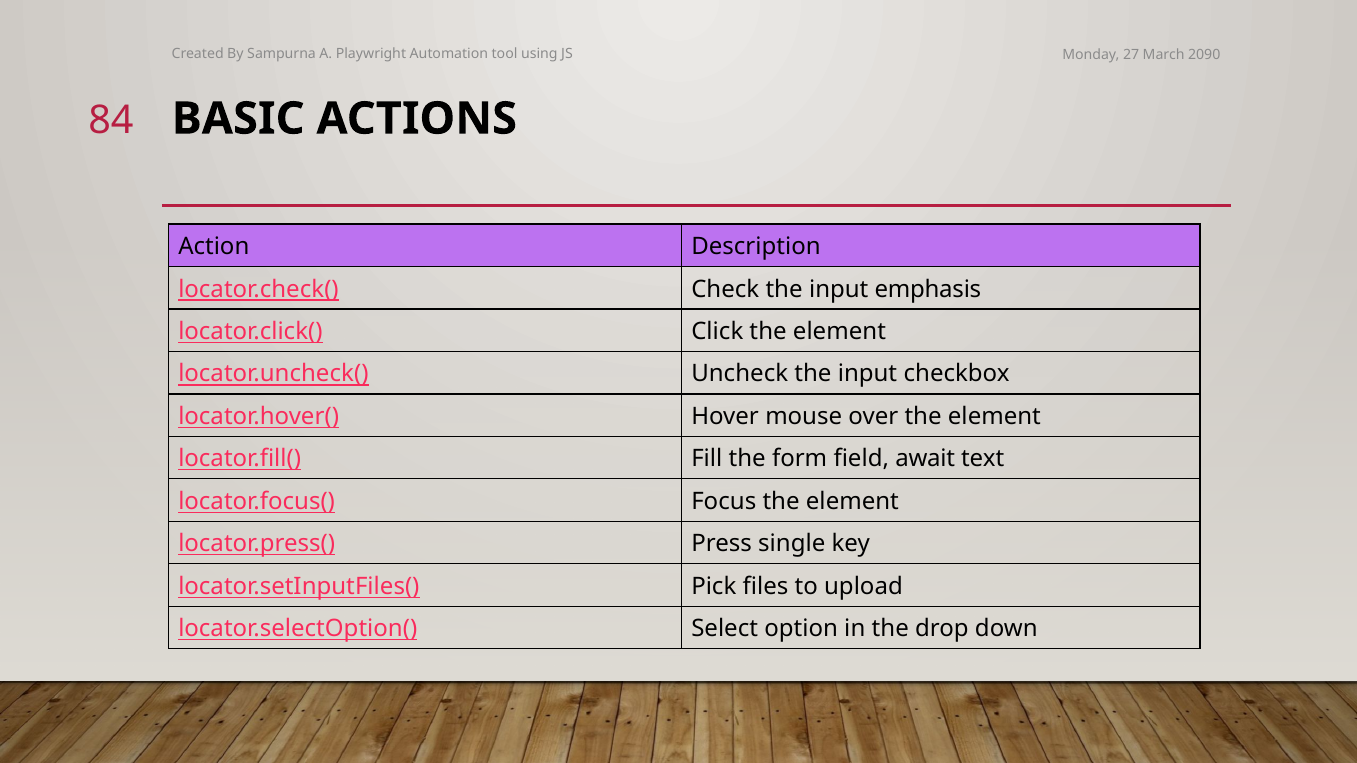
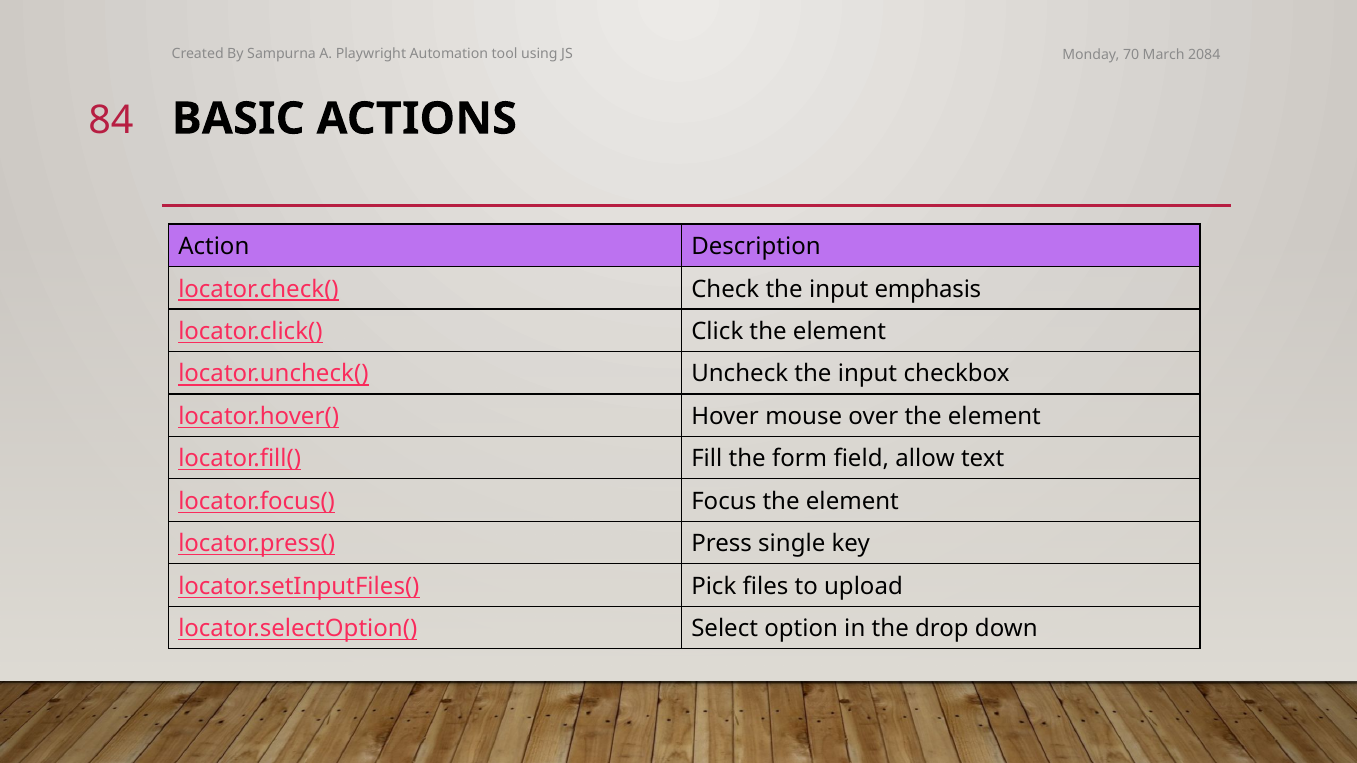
27: 27 -> 70
2090: 2090 -> 2084
await: await -> allow
